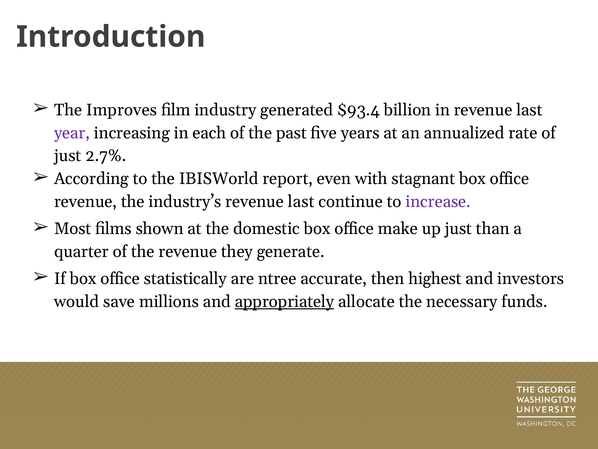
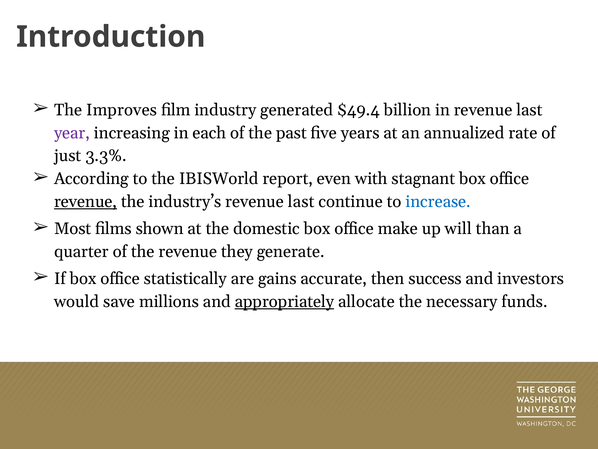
$93.4: $93.4 -> $49.4
2.7%: 2.7% -> 3.3%
revenue at (86, 202) underline: none -> present
increase colour: purple -> blue
up just: just -> will
ntree: ntree -> gains
highest: highest -> success
